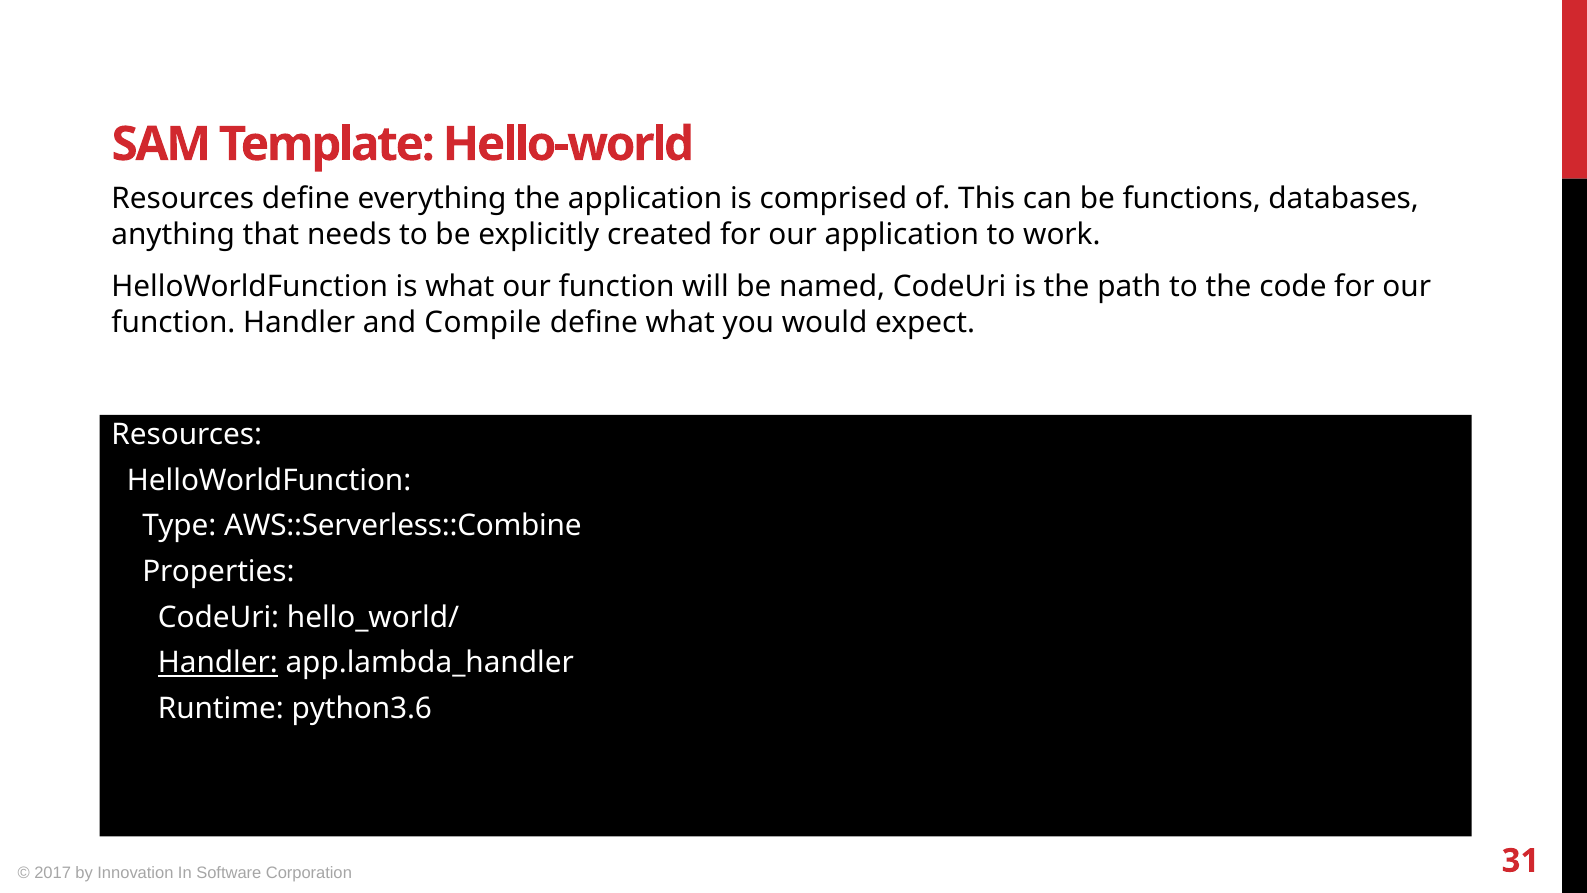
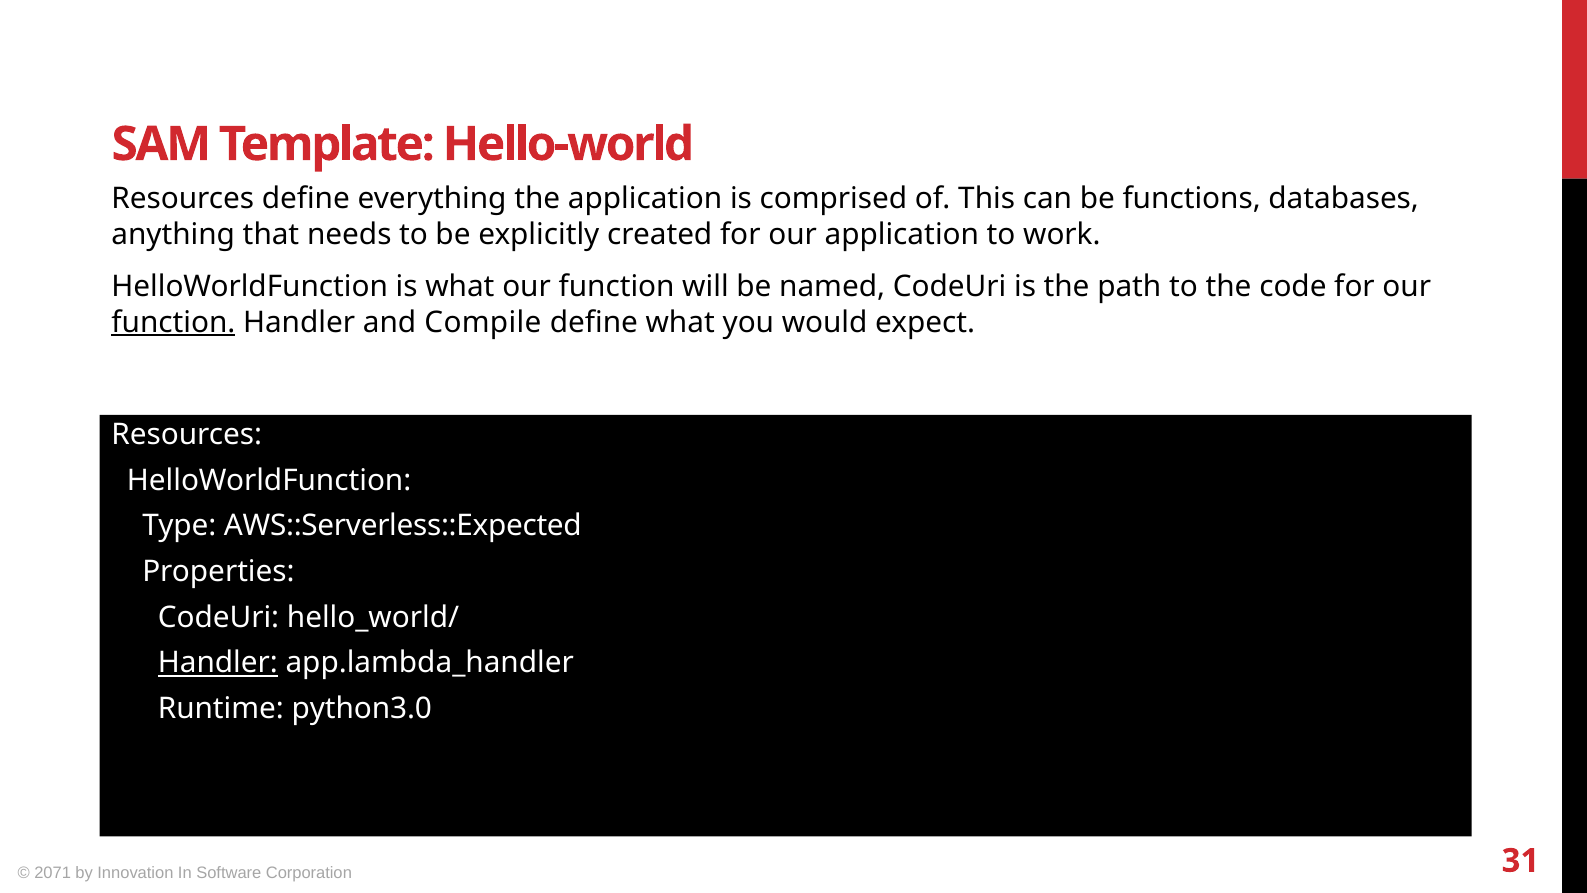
function at (173, 322) underline: none -> present
AWS::Serverless::Combine: AWS::Serverless::Combine -> AWS::Serverless::Expected
python3.6: python3.6 -> python3.0
2017: 2017 -> 2071
